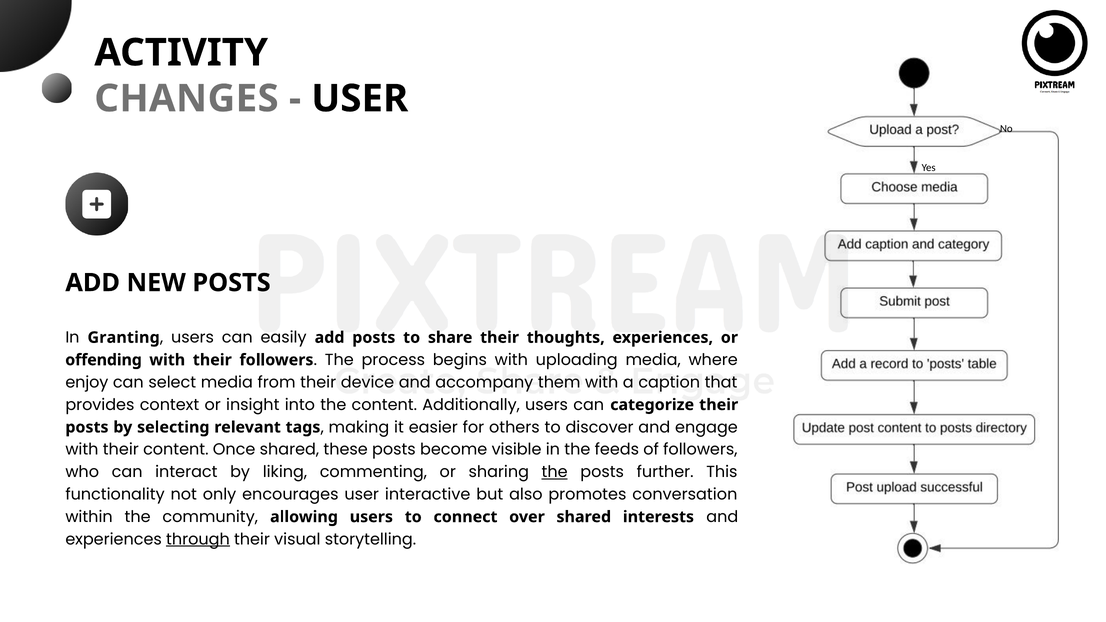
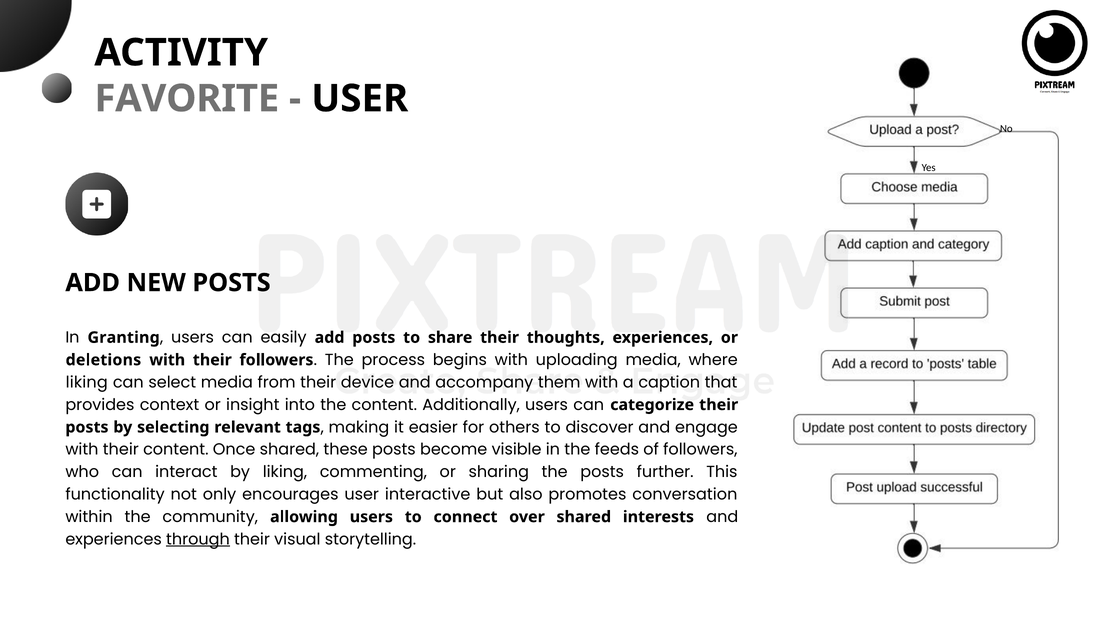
CHANGES: CHANGES -> FAVORITE
offending: offending -> deletions
enjoy at (87, 382): enjoy -> liking
the at (555, 472) underline: present -> none
